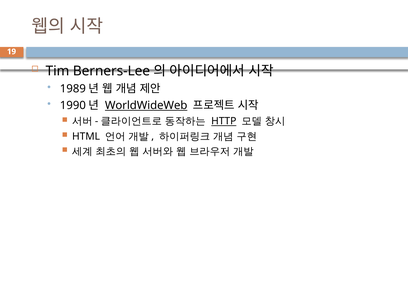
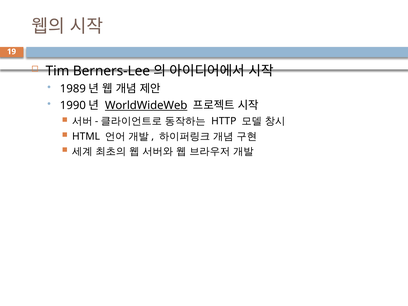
HTTP underline: present -> none
